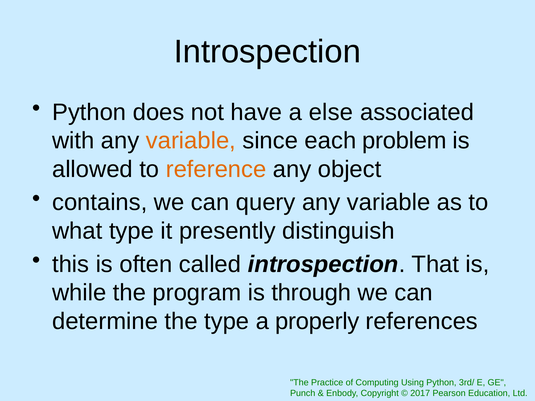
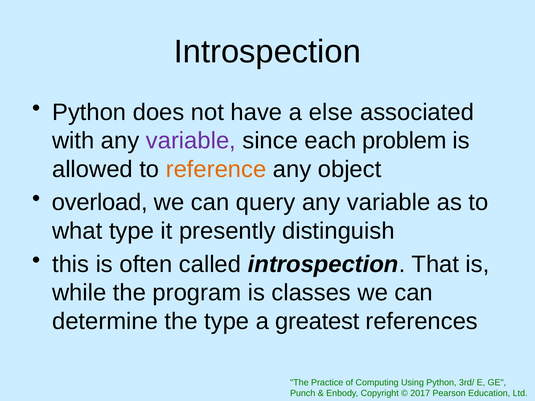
variable at (191, 141) colour: orange -> purple
contains: contains -> overload
through: through -> classes
properly: properly -> greatest
